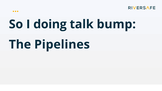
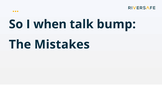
doing: doing -> when
Pipelines: Pipelines -> Mistakes
